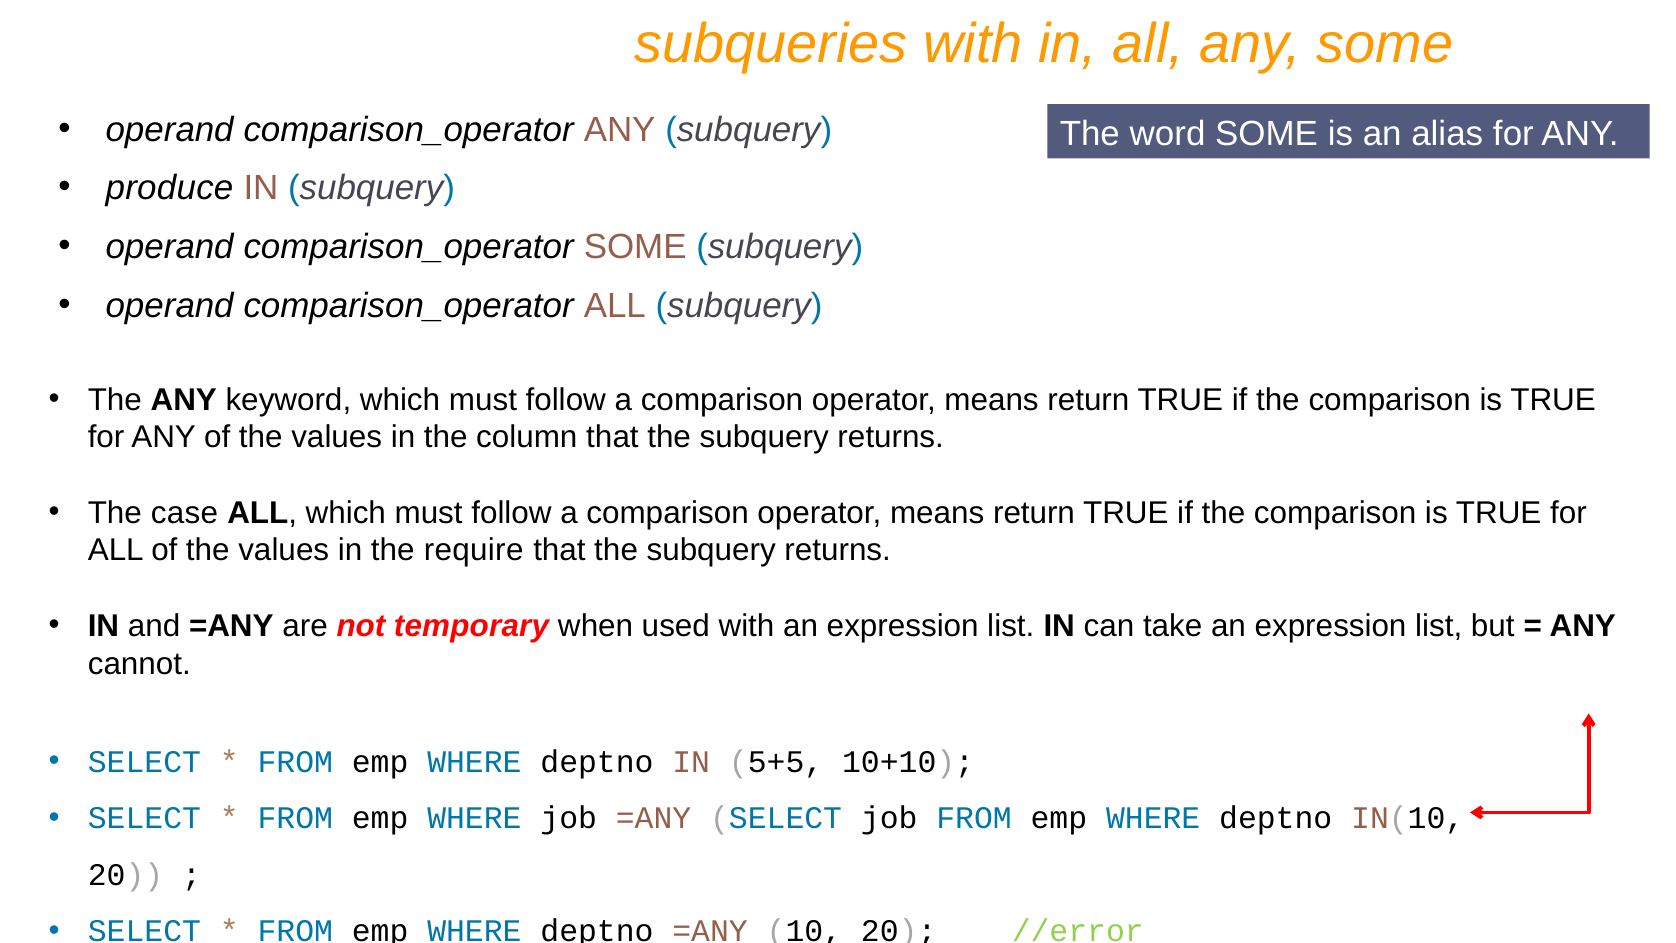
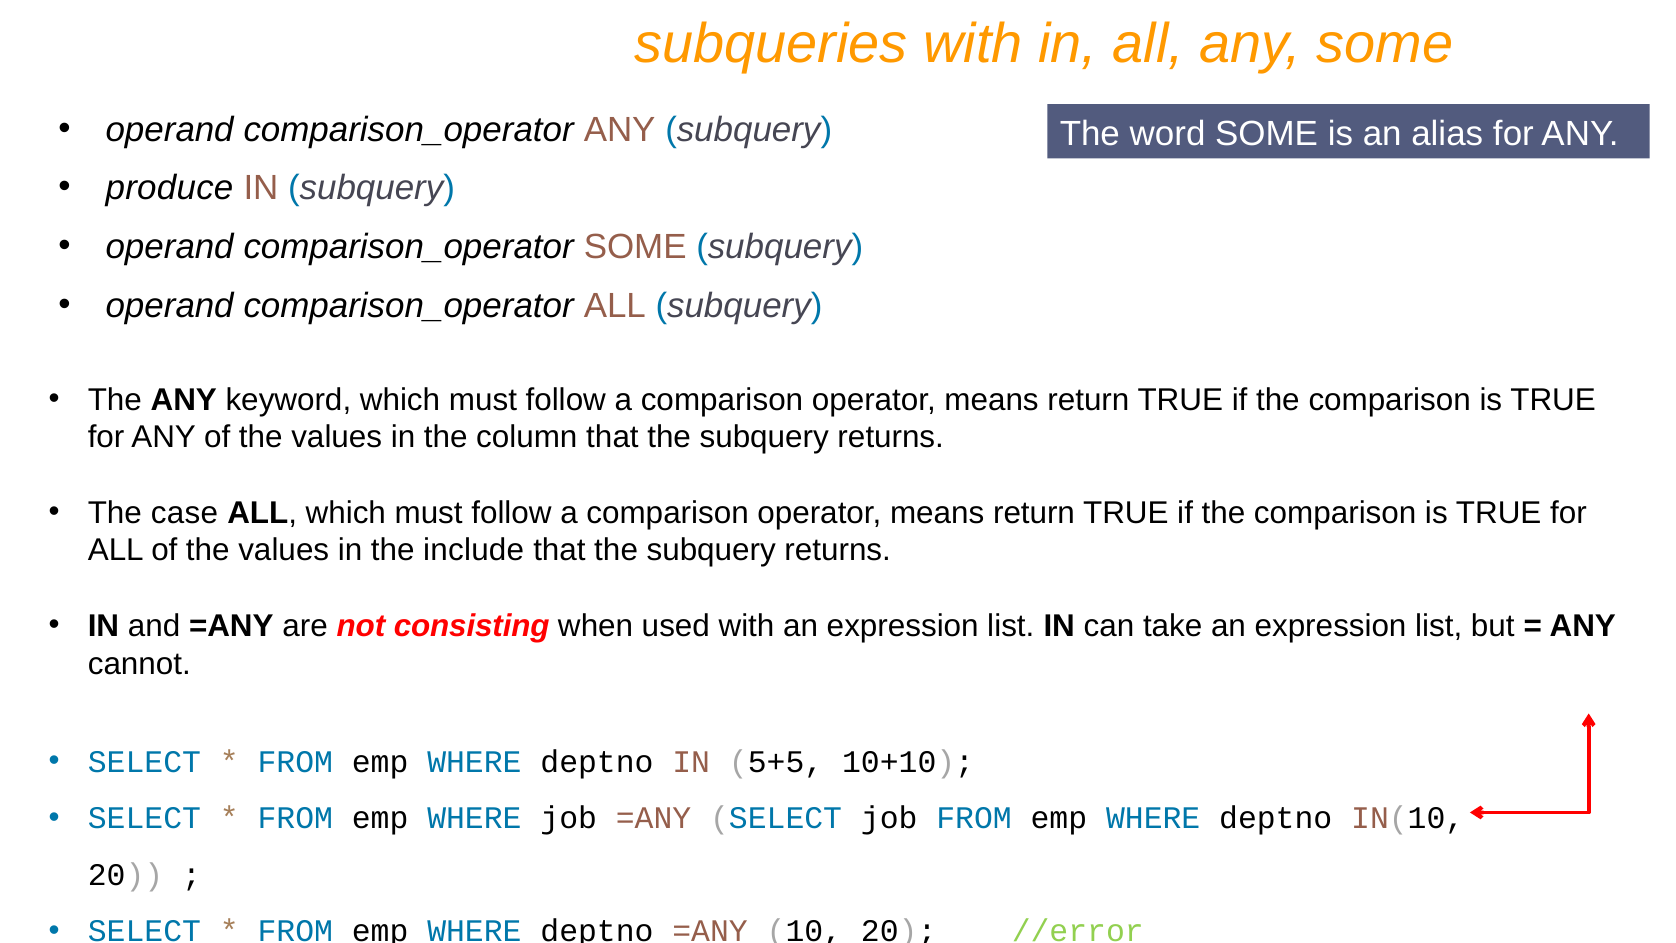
require: require -> include
temporary: temporary -> consisting
